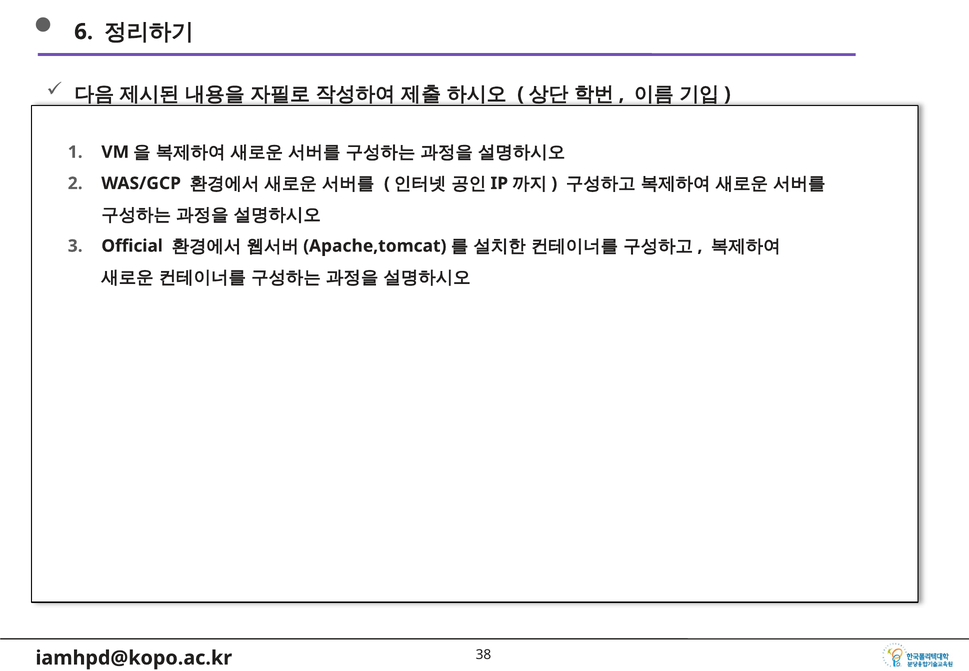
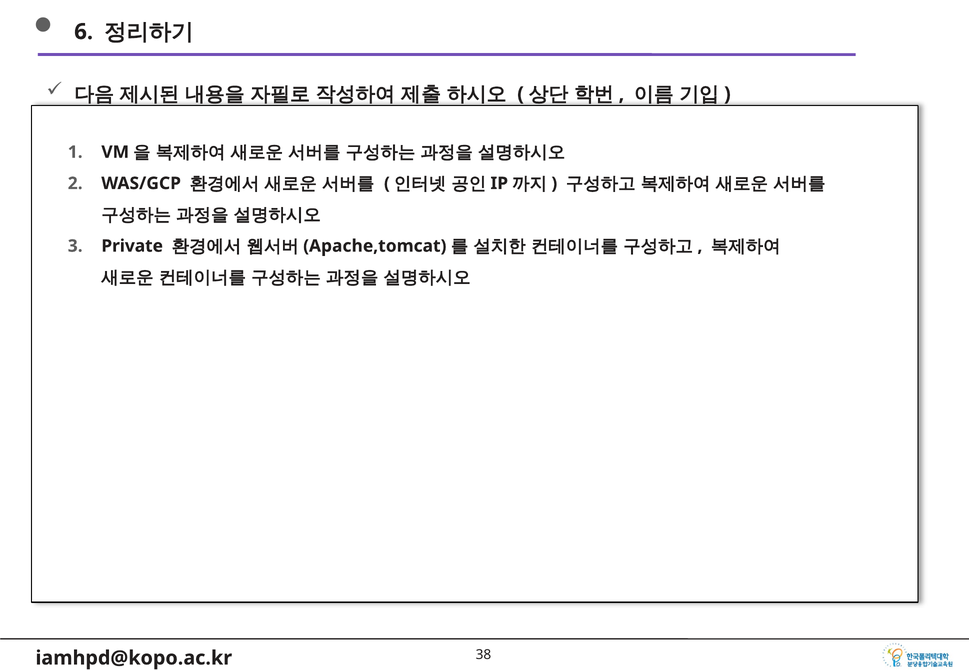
Official: Official -> Private
